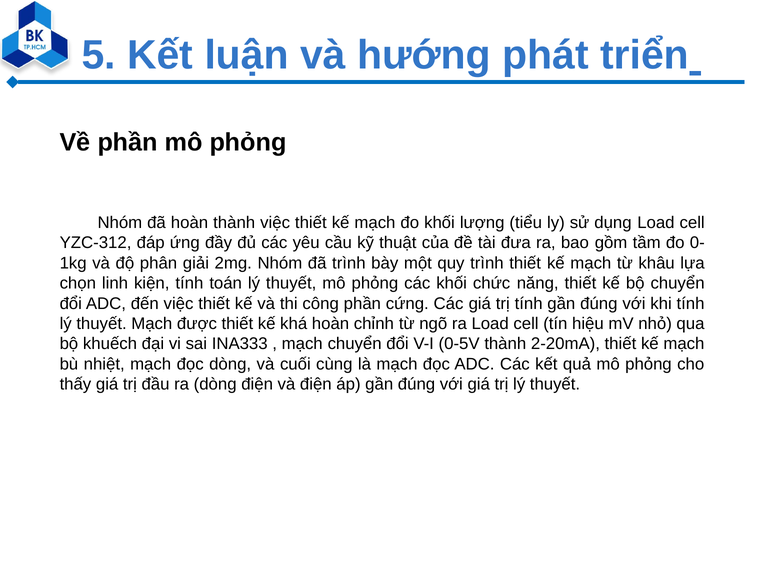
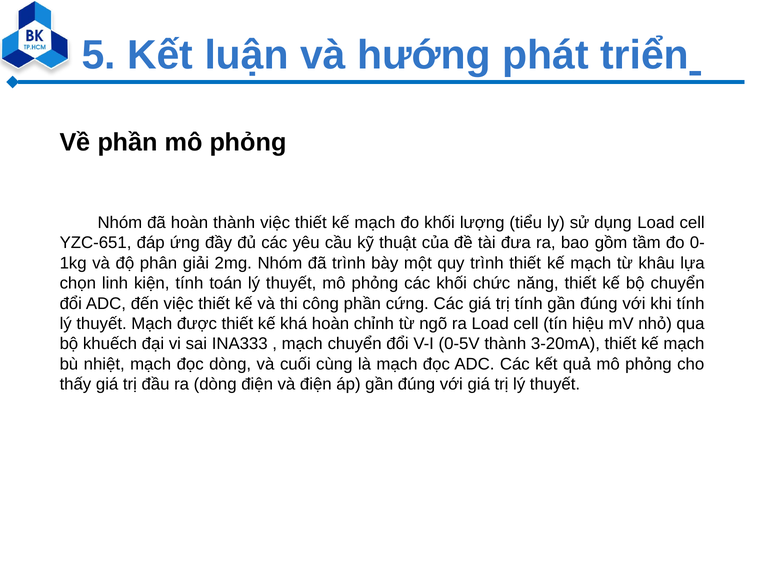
YZC-312: YZC-312 -> YZC-651
2-20mA: 2-20mA -> 3-20mA
